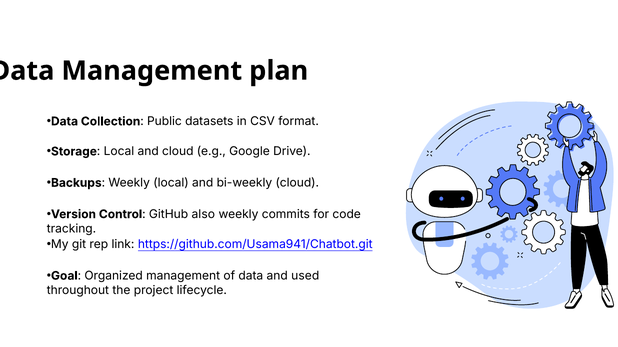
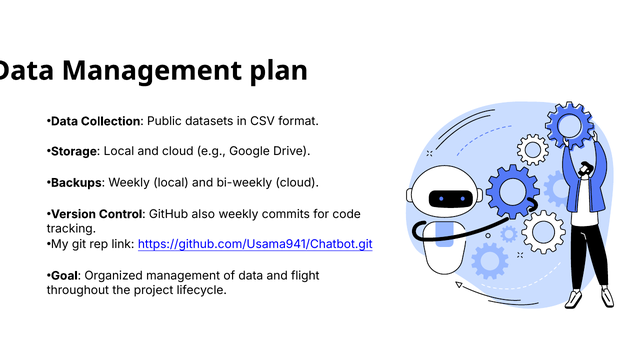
used: used -> flight
